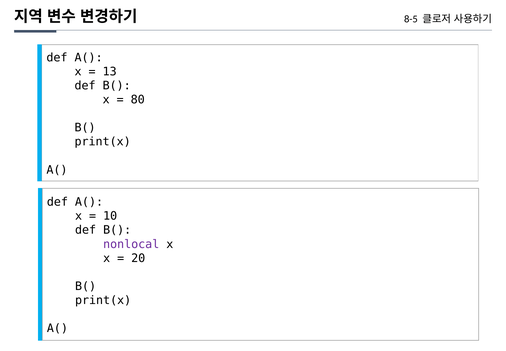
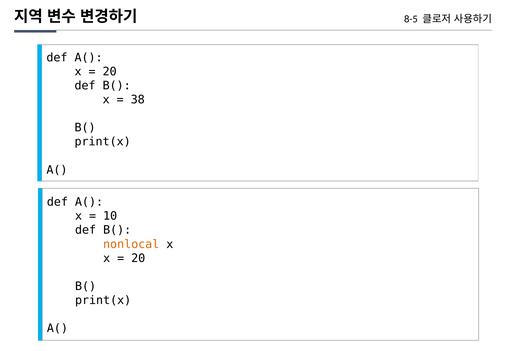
13 at (110, 71): 13 -> 20
80: 80 -> 38
nonlocal colour: purple -> orange
